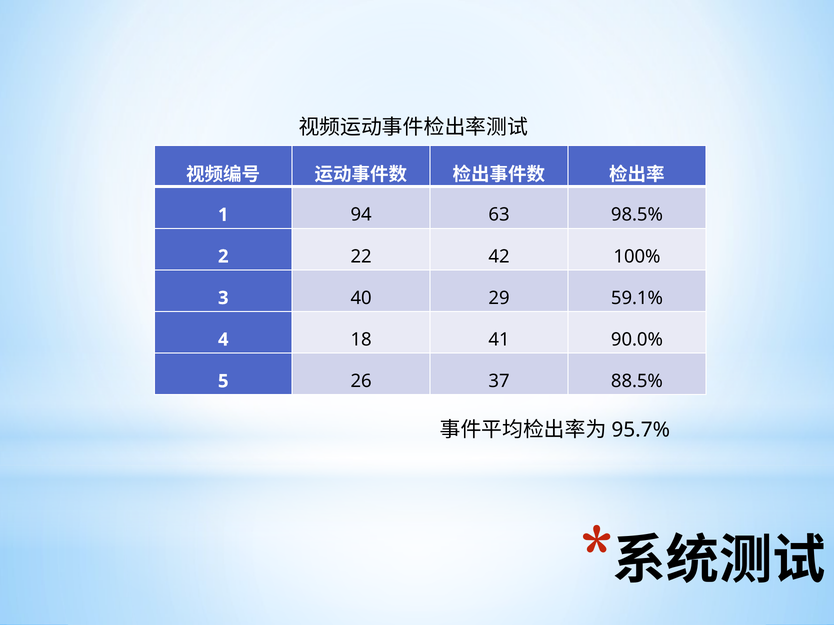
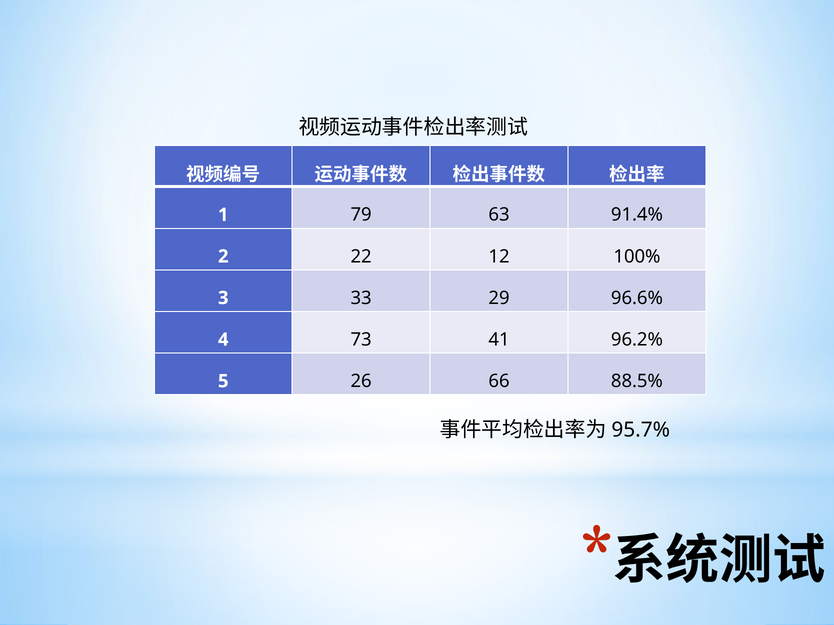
94: 94 -> 79
98.5%: 98.5% -> 91.4%
42: 42 -> 12
40: 40 -> 33
59.1%: 59.1% -> 96.6%
18: 18 -> 73
90.0%: 90.0% -> 96.2%
37: 37 -> 66
